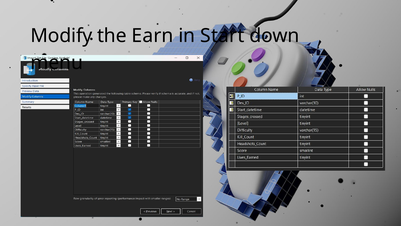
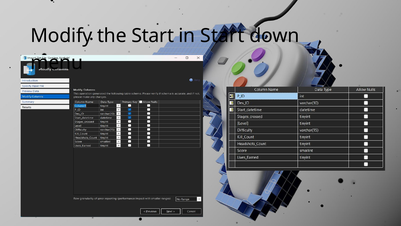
the Earn: Earn -> Start
